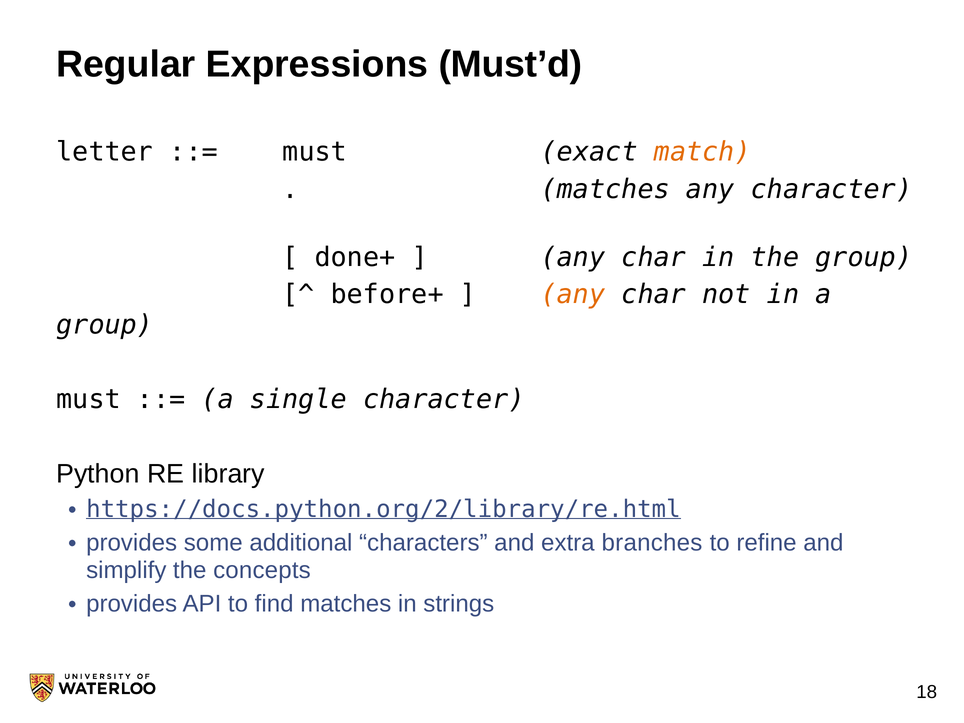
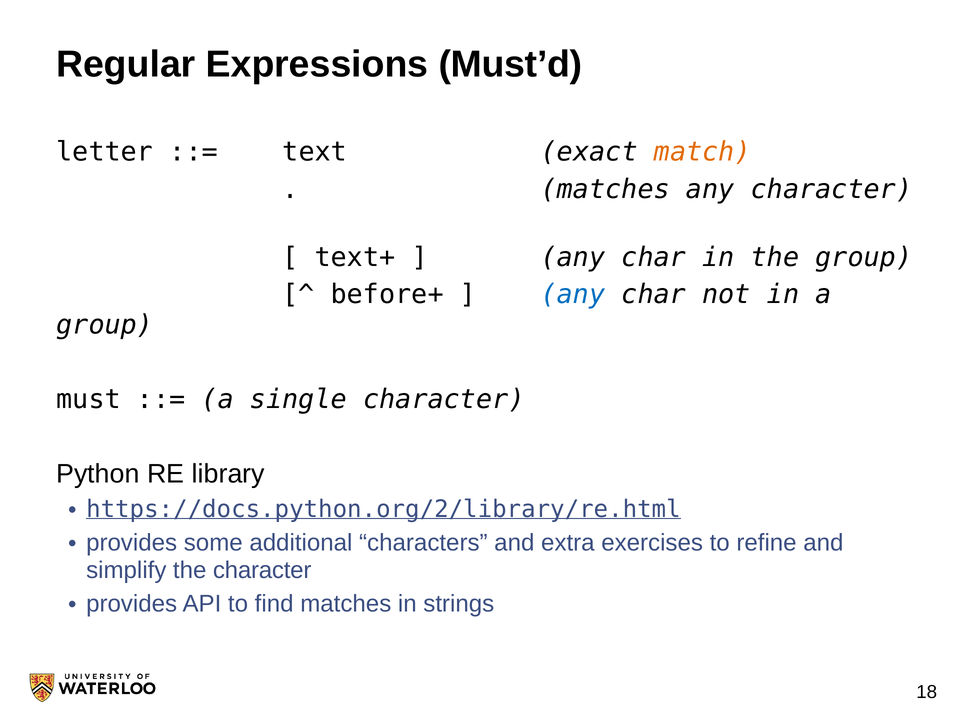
must at (315, 152): must -> text
done+: done+ -> text+
any at (573, 294) colour: orange -> blue
branches: branches -> exercises
the concepts: concepts -> character
